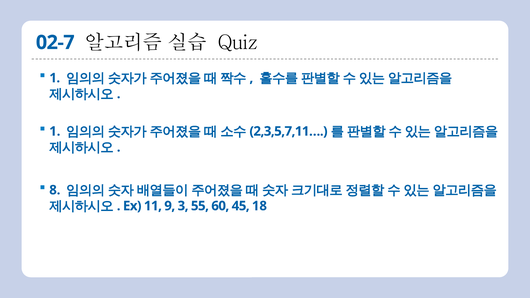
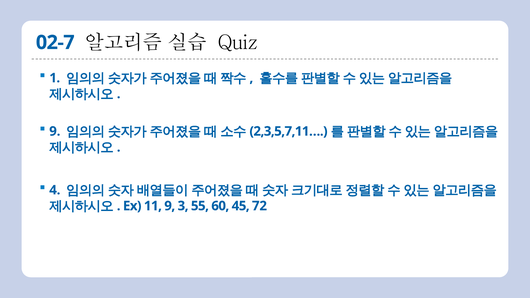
1 at (55, 131): 1 -> 9
8: 8 -> 4
18: 18 -> 72
